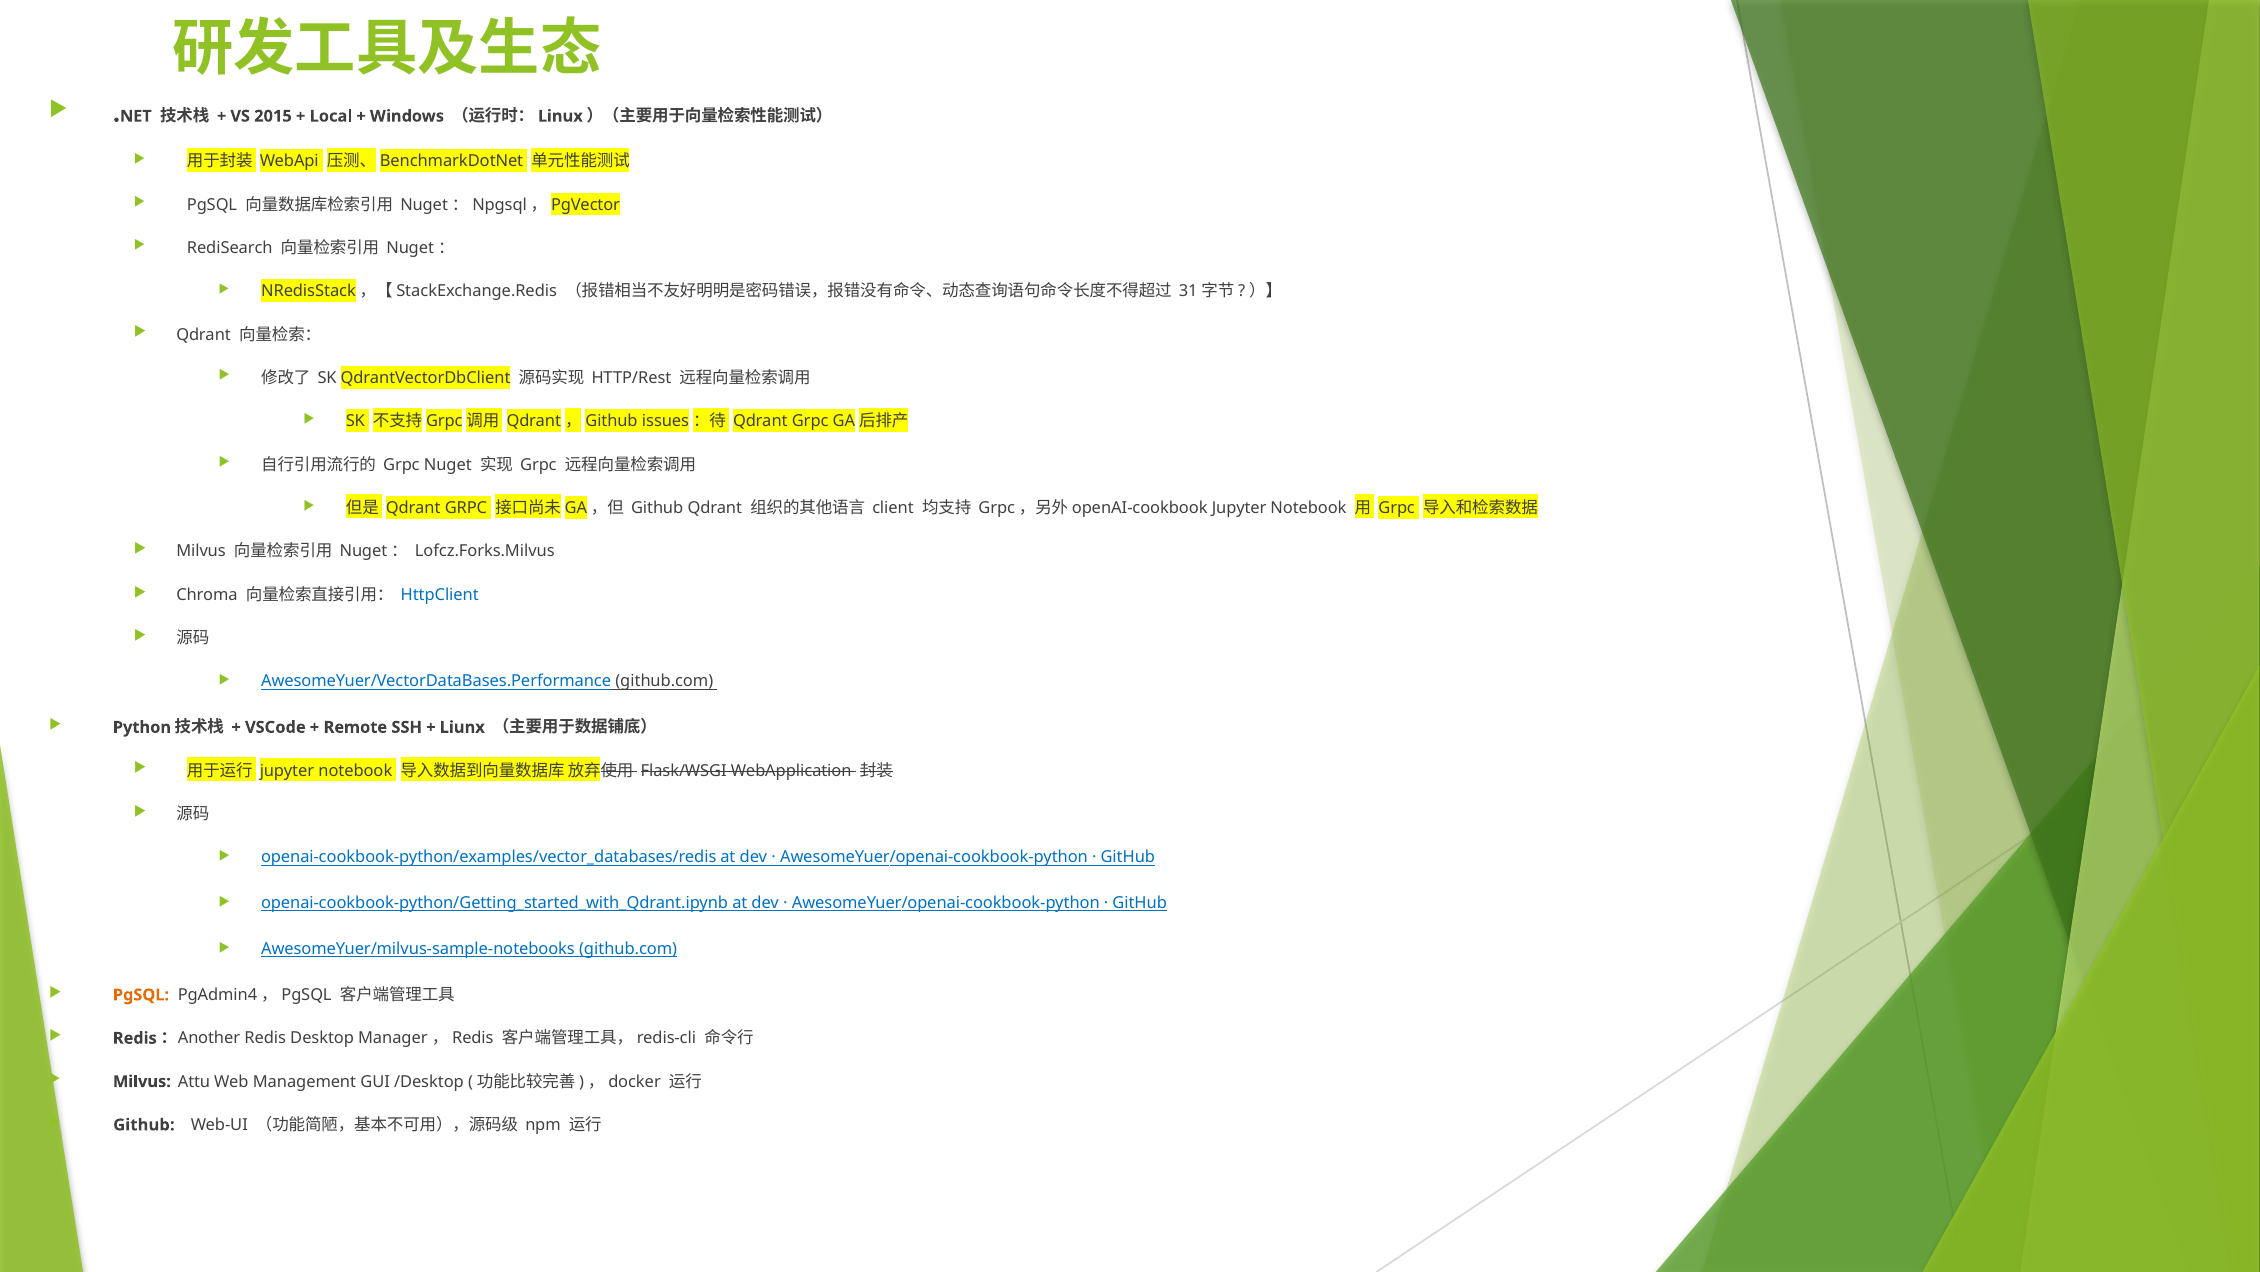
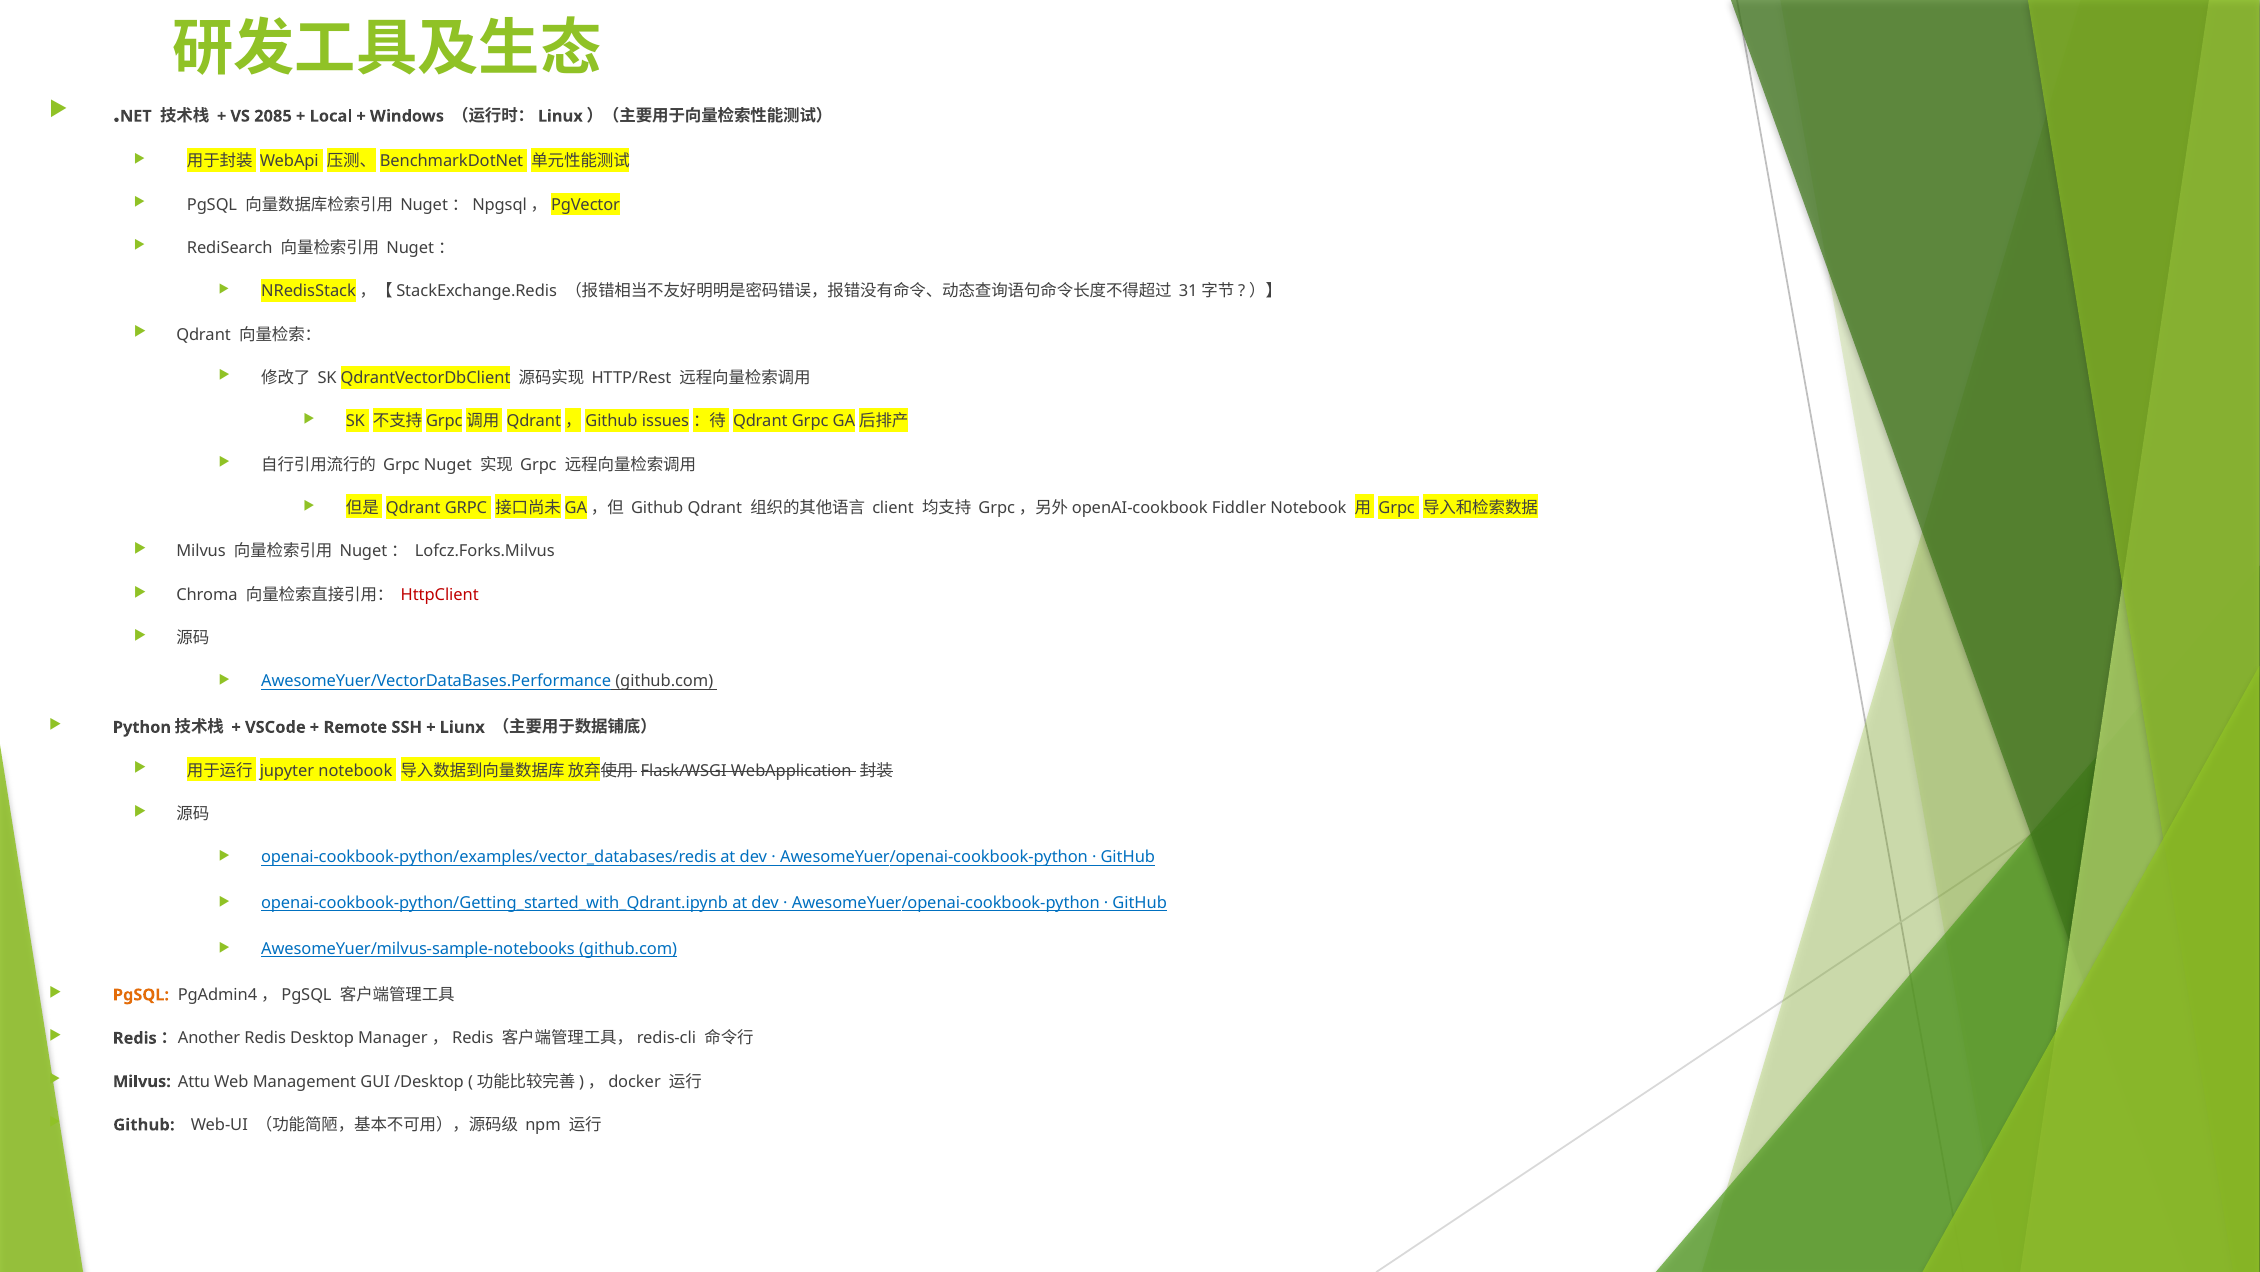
2015: 2015 -> 2085
Jupyter at (1239, 508): Jupyter -> Fiddler
HttpClient colour: blue -> red
